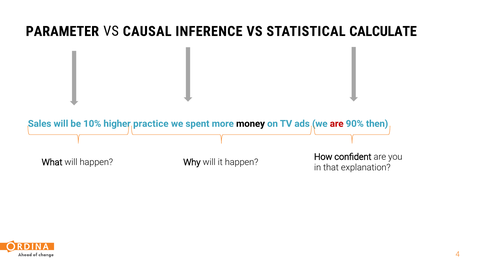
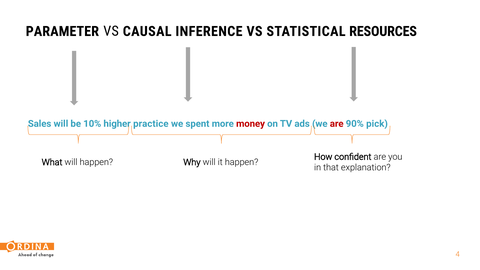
CALCULATE: CALCULATE -> RESOURCES
money colour: black -> red
then: then -> pick
